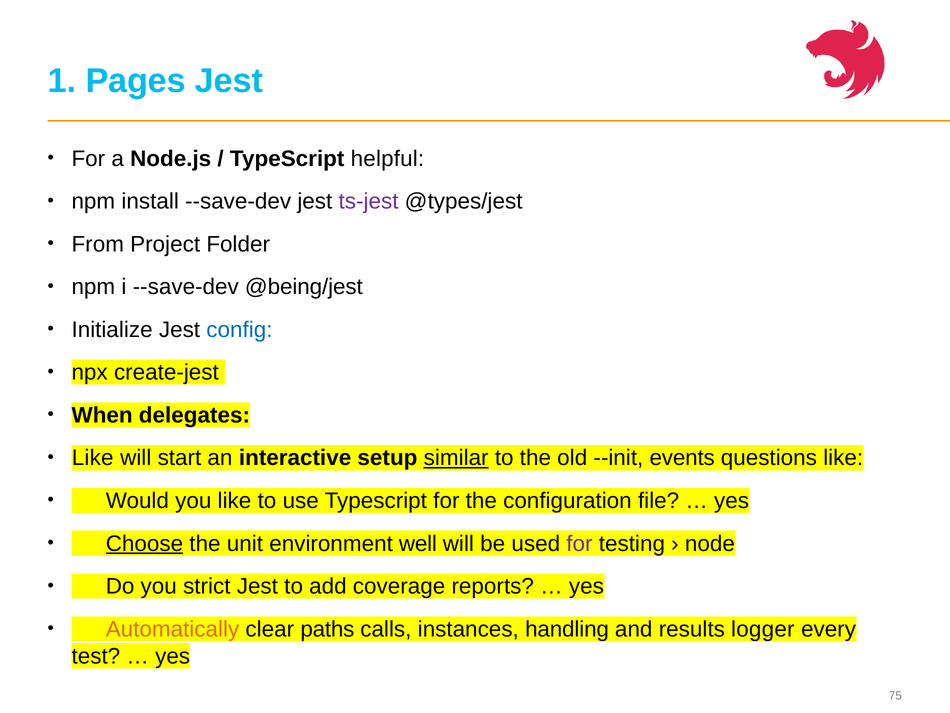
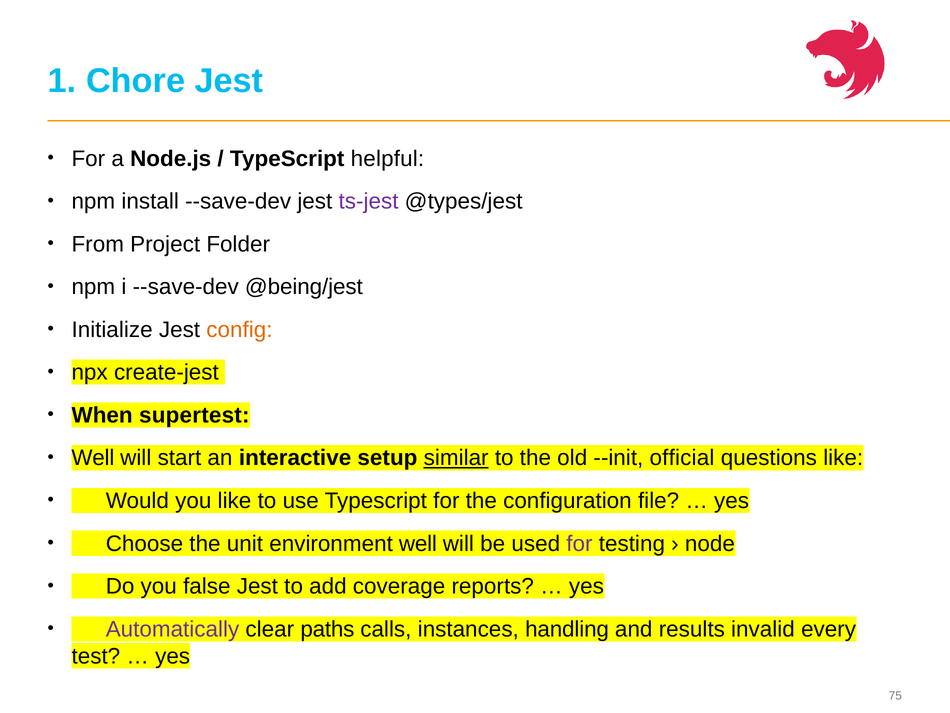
Pages: Pages -> Chore
config colour: blue -> orange
delegates: delegates -> supertest
Like at (93, 458): Like -> Well
events: events -> official
Choose underline: present -> none
strict: strict -> false
Automatically colour: orange -> purple
logger: logger -> invalid
